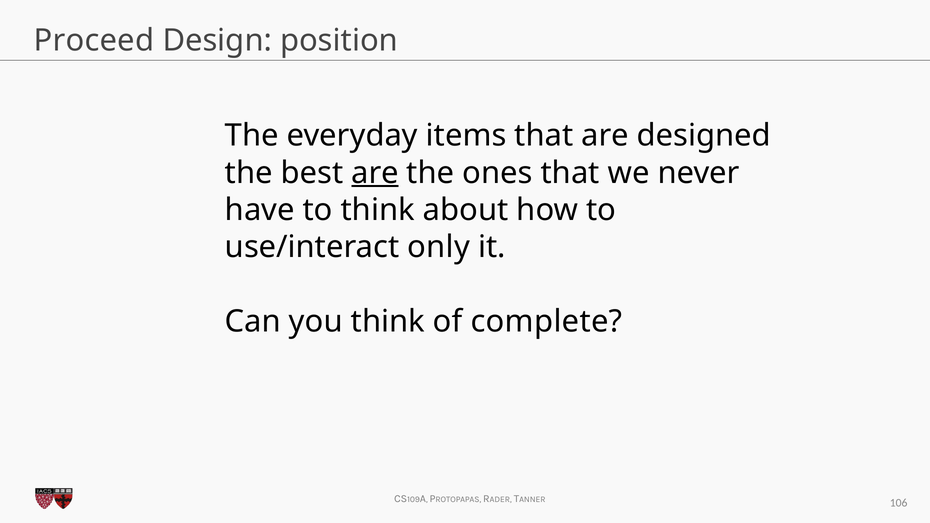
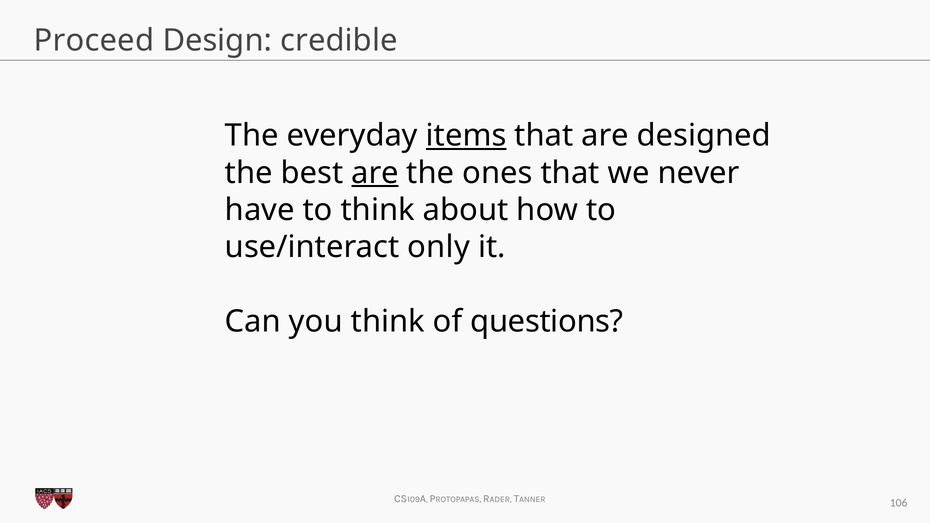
position: position -> credible
items underline: none -> present
complete: complete -> questions
